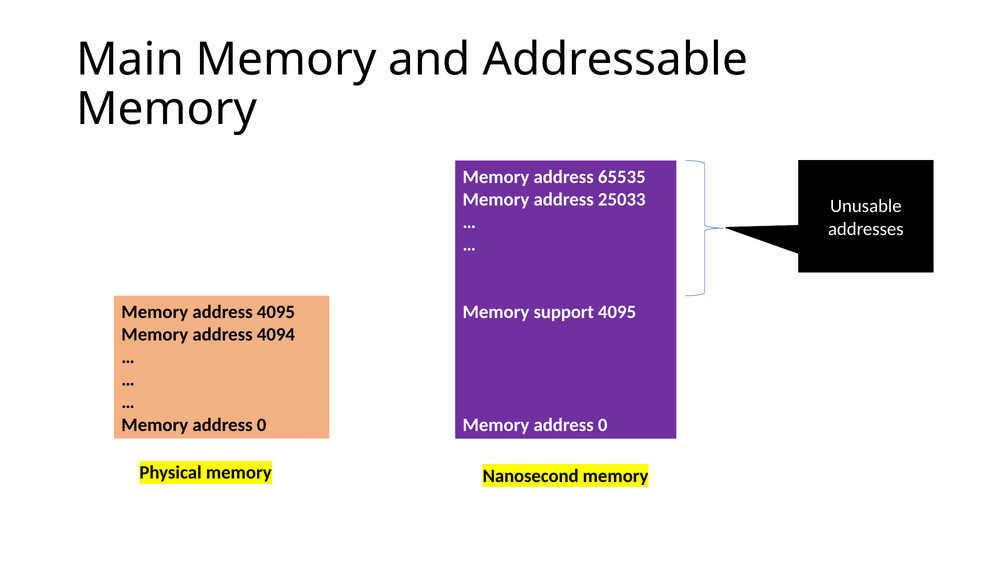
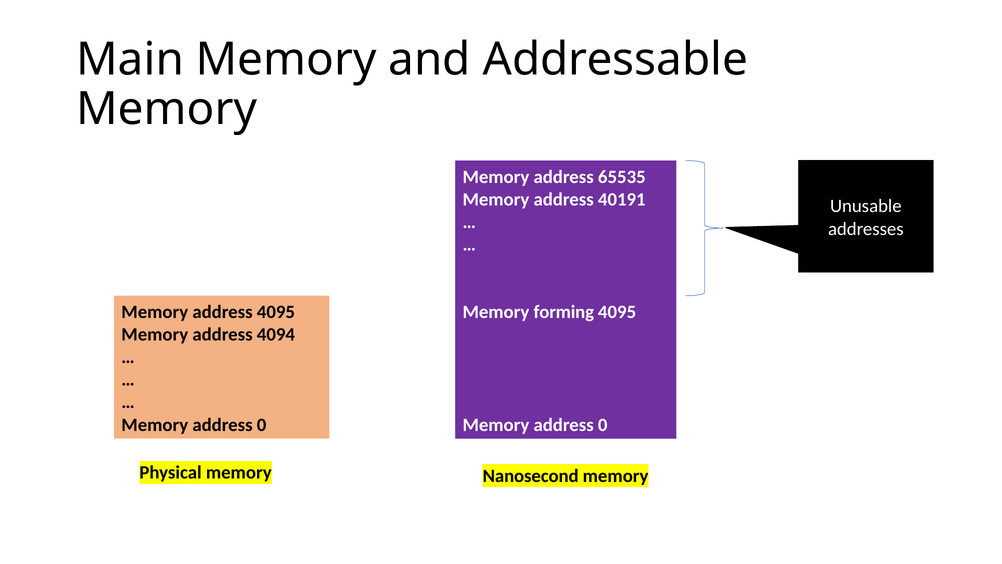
25033: 25033 -> 40191
support: support -> forming
